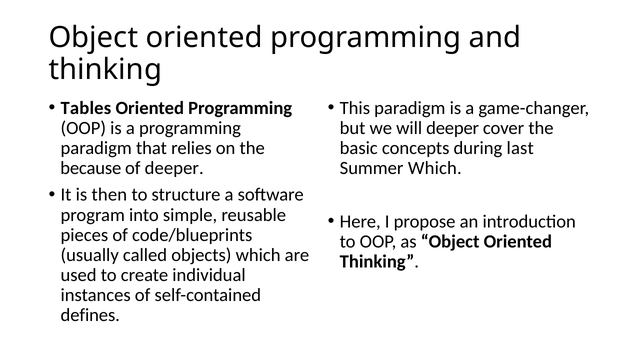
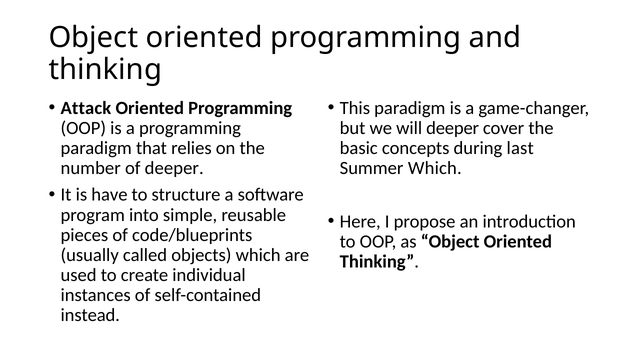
Tables: Tables -> Attack
because: because -> number
then: then -> have
defines: defines -> instead
